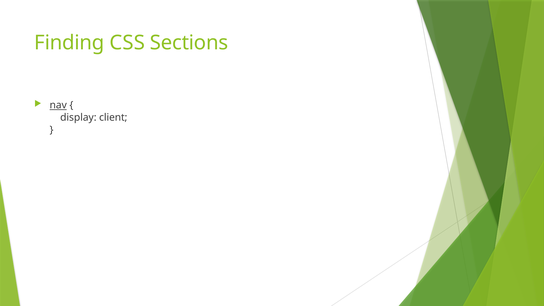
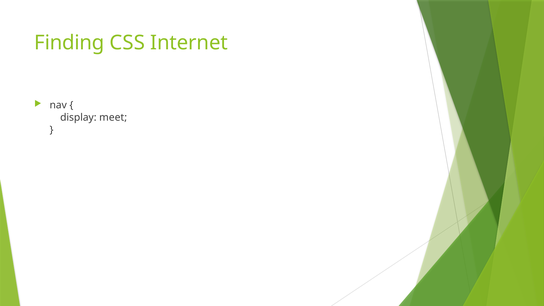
Sections: Sections -> Internet
nav underline: present -> none
client: client -> meet
